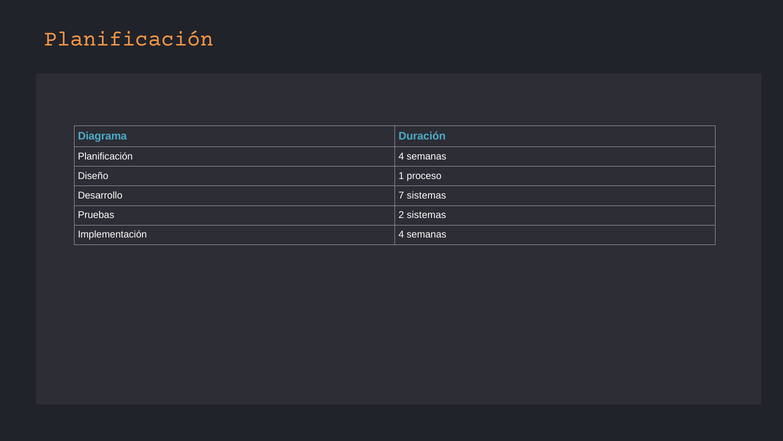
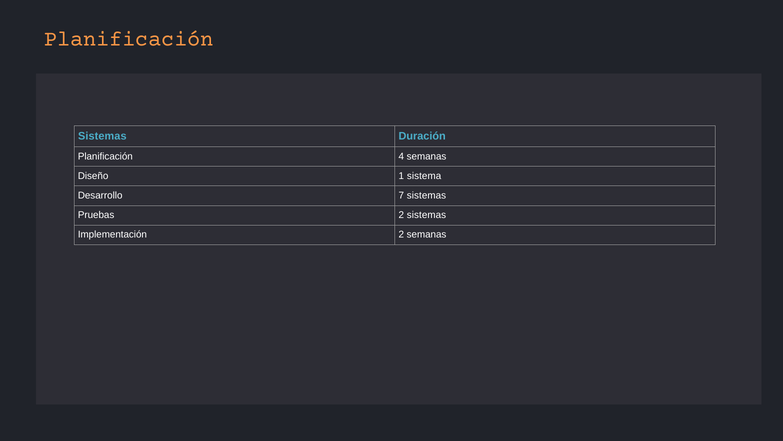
Diagrama at (102, 136): Diagrama -> Sistemas
proceso: proceso -> sistema
Implementación 4: 4 -> 2
